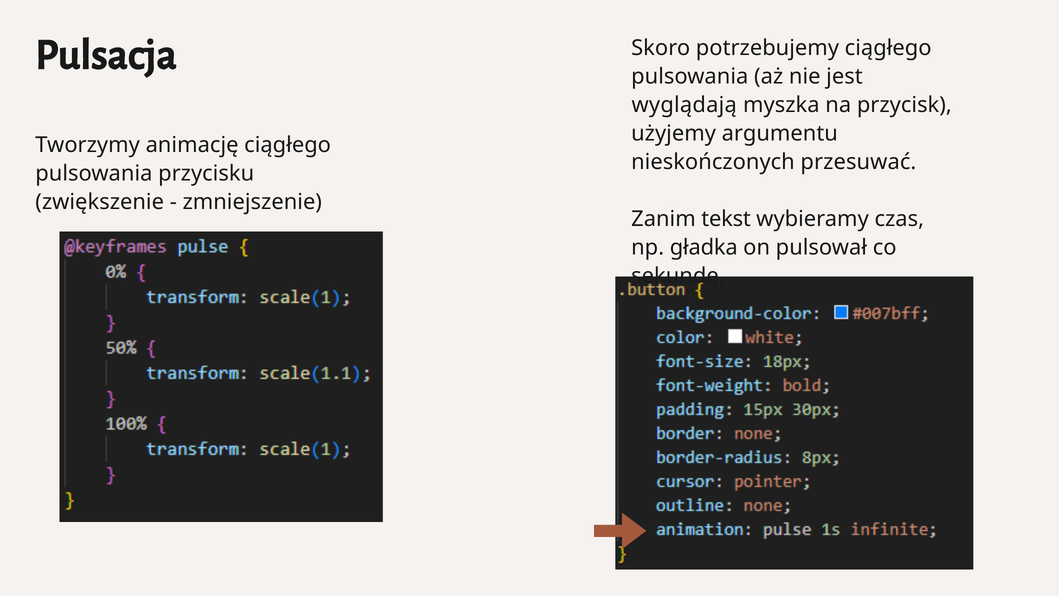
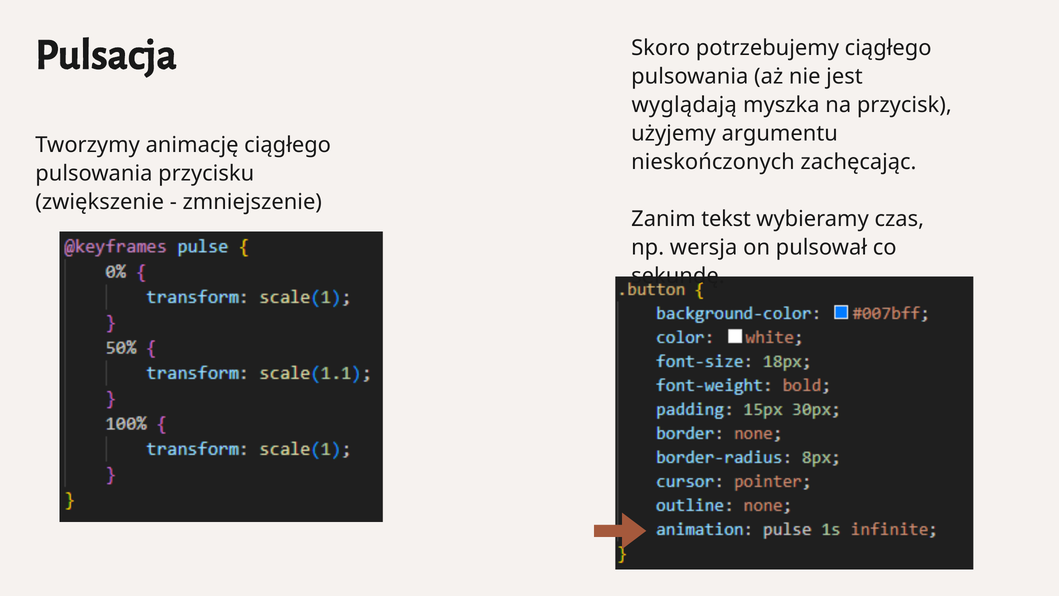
przesuwać: przesuwać -> zachęcając
gładka: gładka -> wersja
